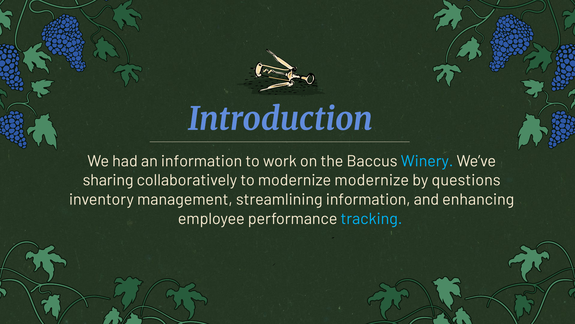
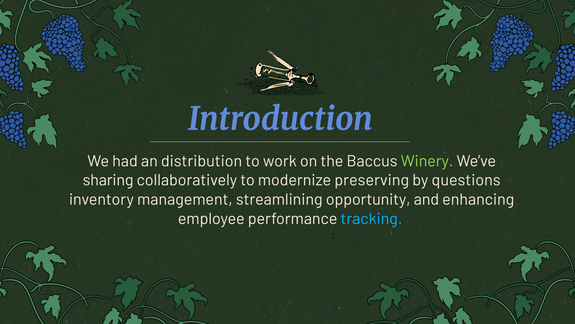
an information: information -> distribution
Winery colour: light blue -> light green
modernize modernize: modernize -> preserving
streamlining information: information -> opportunity
